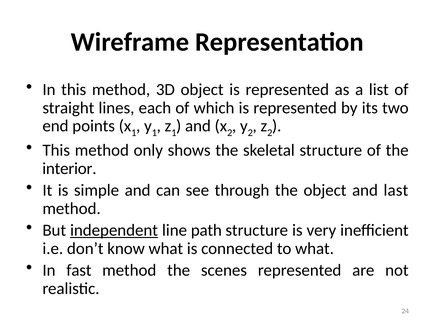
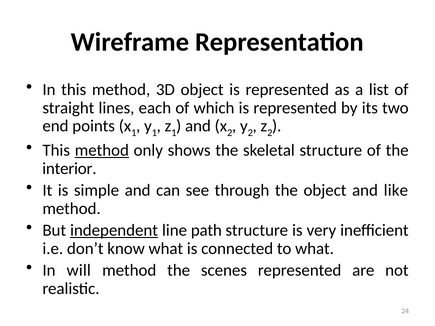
method at (102, 150) underline: none -> present
last: last -> like
fast: fast -> will
